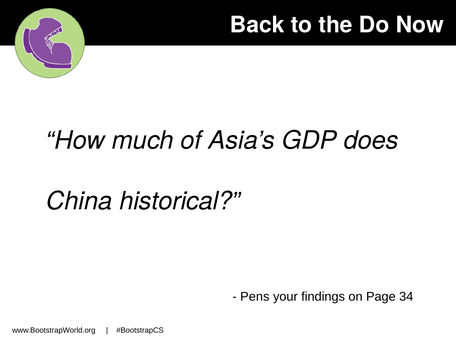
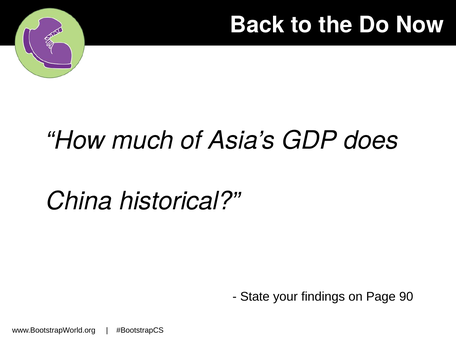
Pens: Pens -> State
34: 34 -> 90
